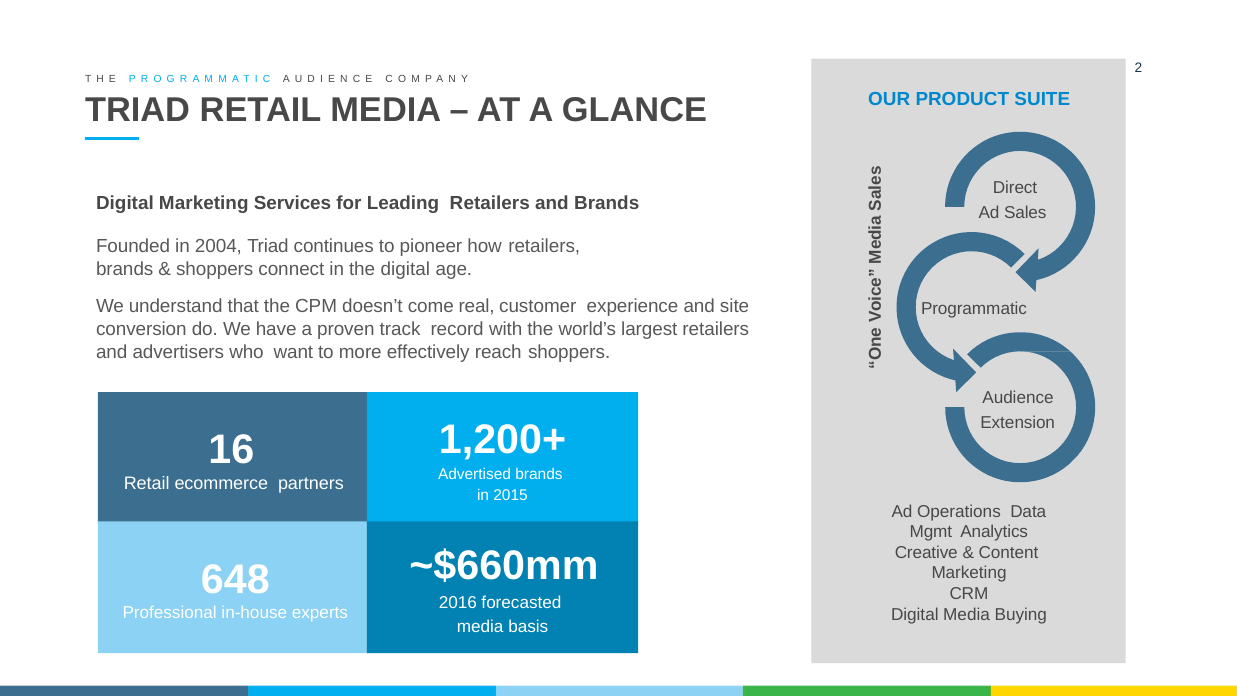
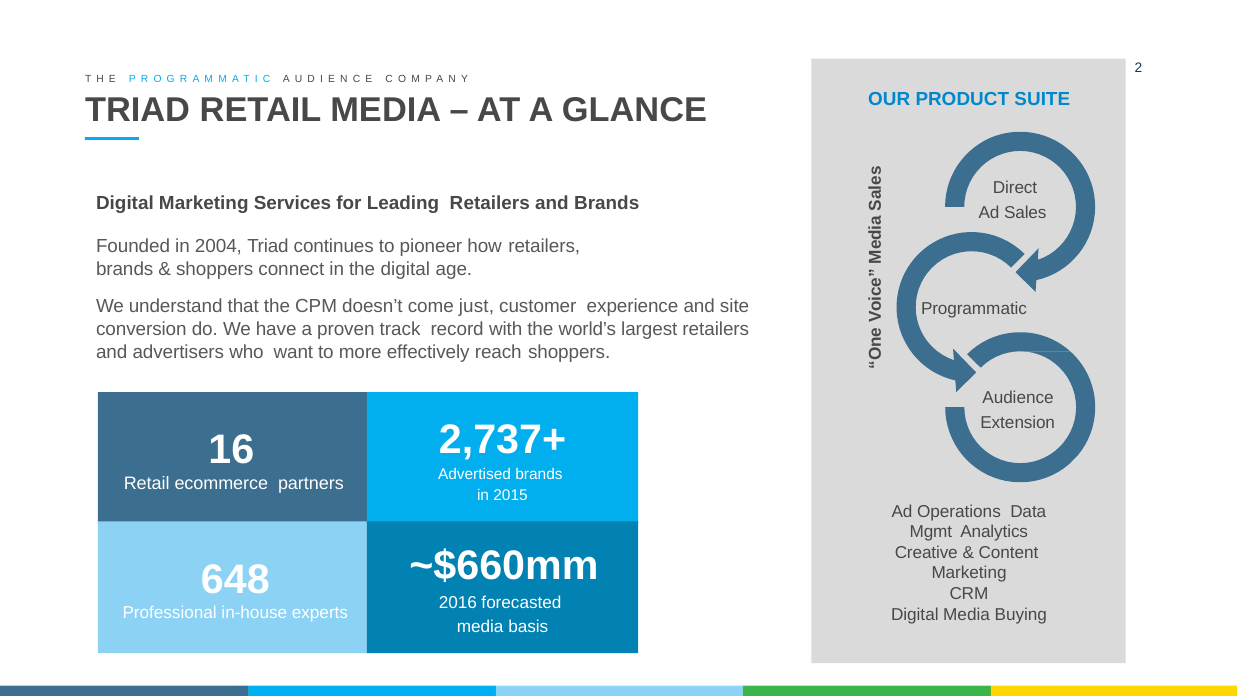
real: real -> just
1,200+: 1,200+ -> 2,737+
